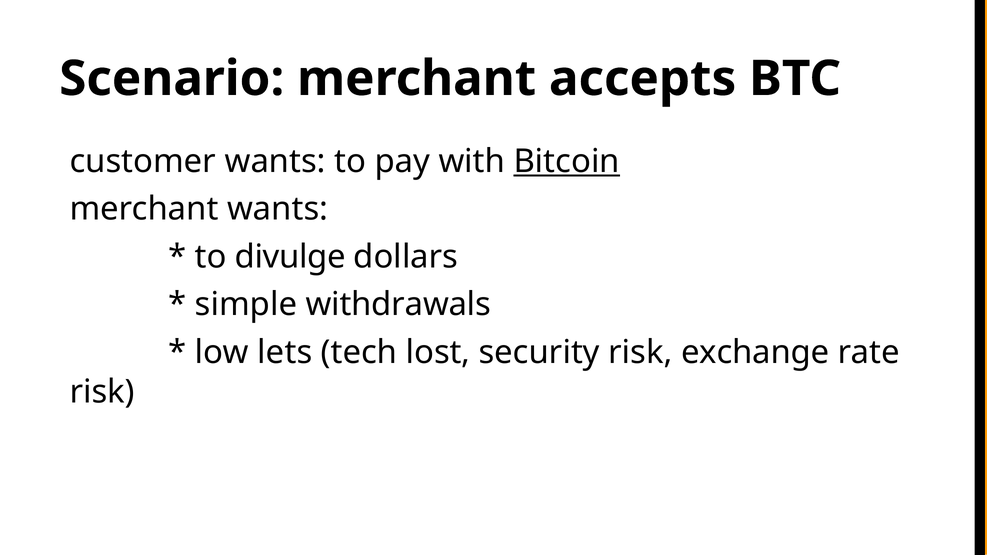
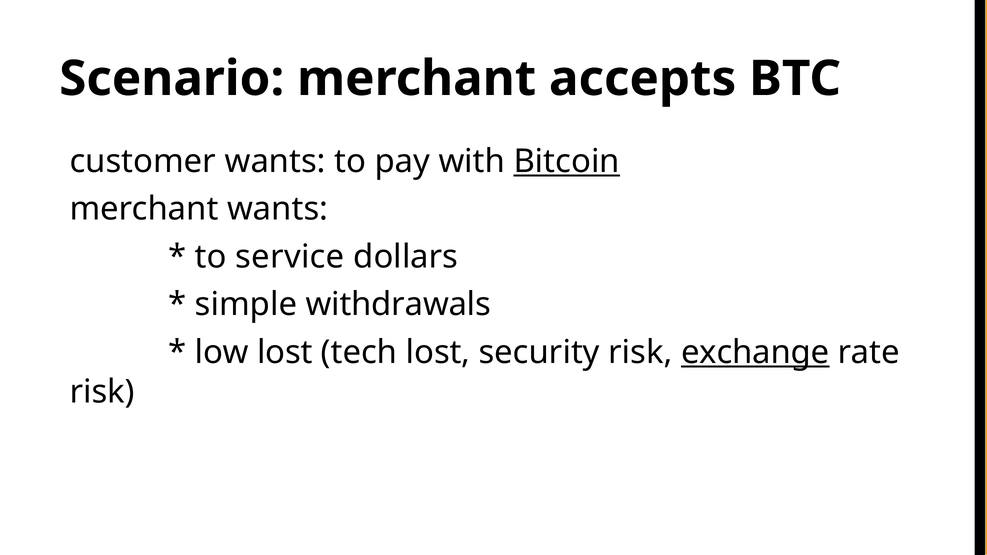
divulge: divulge -> service
low lets: lets -> lost
exchange underline: none -> present
